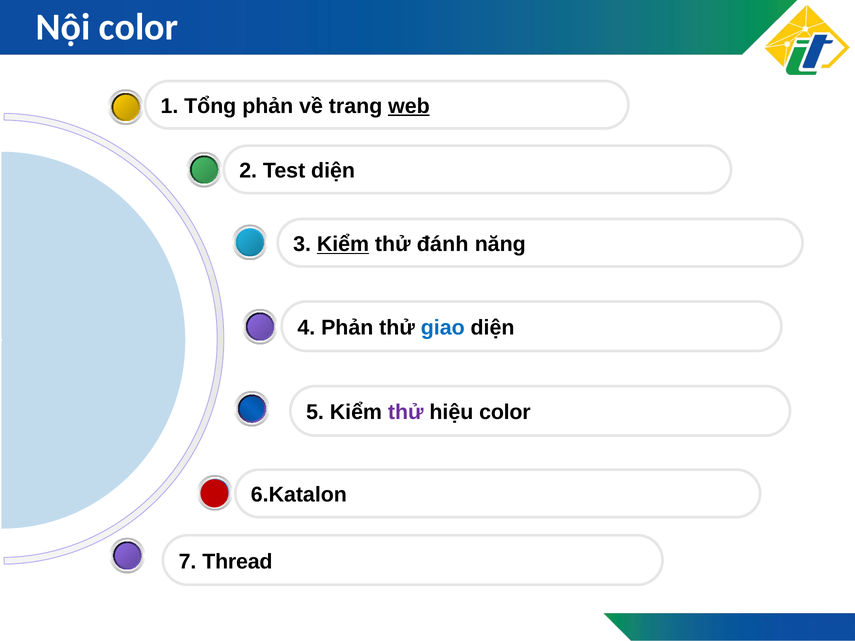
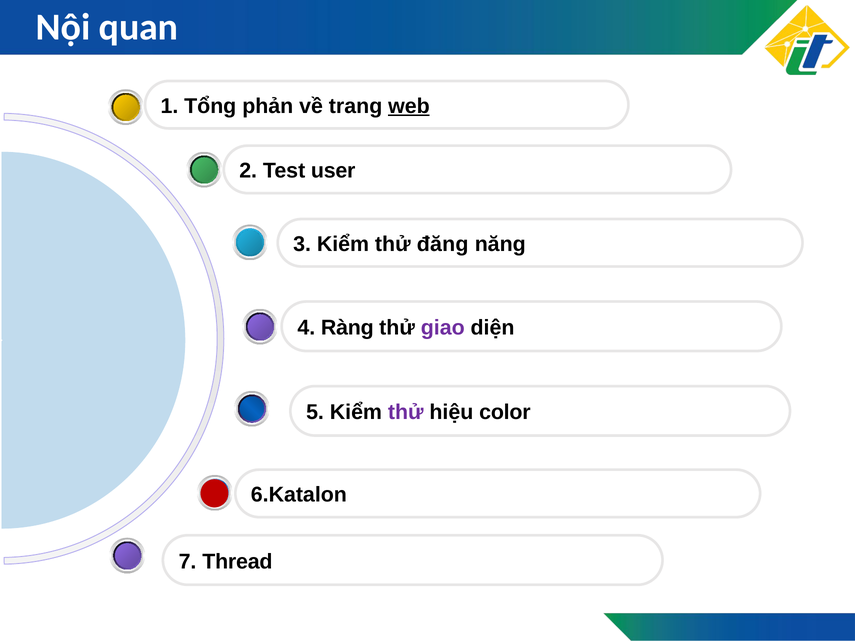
Nội color: color -> quan
Test diện: diện -> user
Kiểm at (343, 244) underline: present -> none
đánh: đánh -> đăng
4 Phản: Phản -> Ràng
giao colour: blue -> purple
